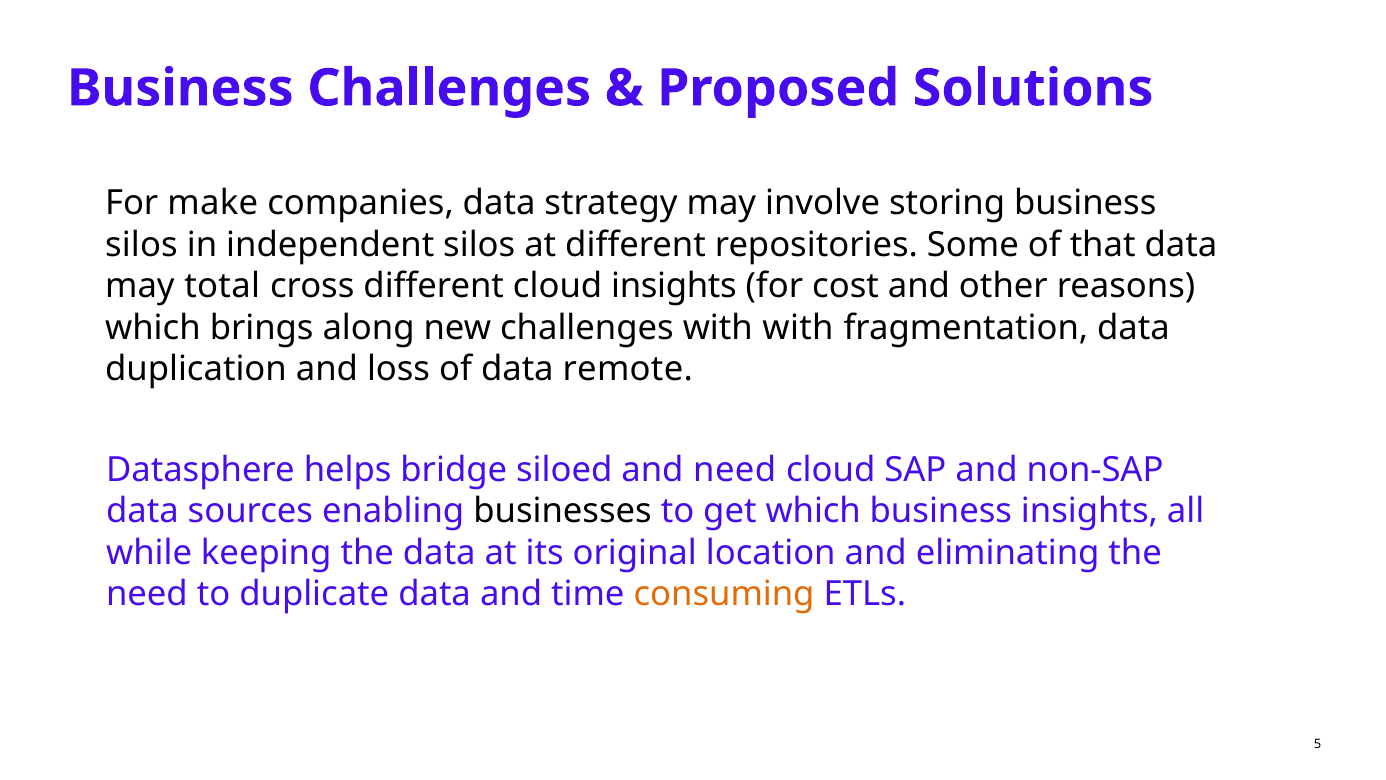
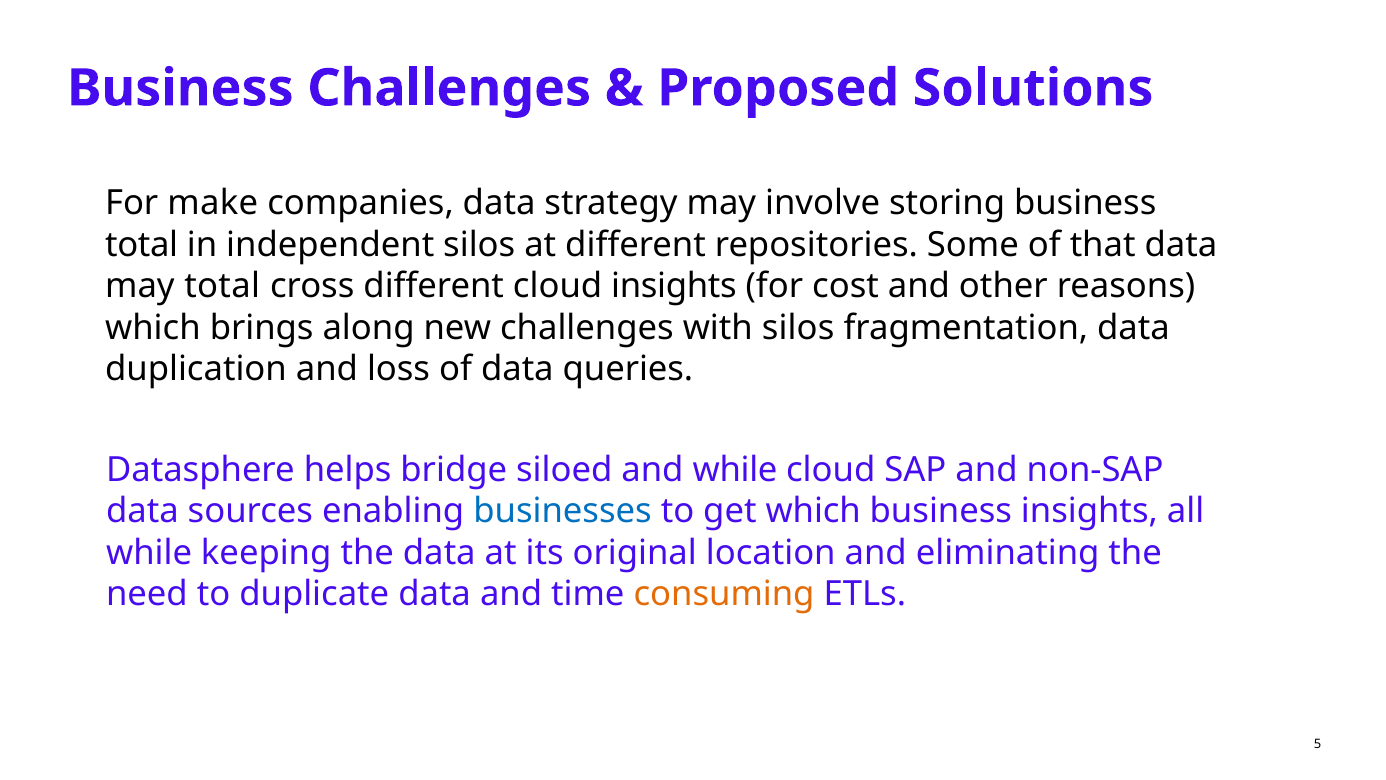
silos at (141, 245): silos -> total
with with: with -> silos
remote: remote -> queries
and need: need -> while
businesses colour: black -> blue
